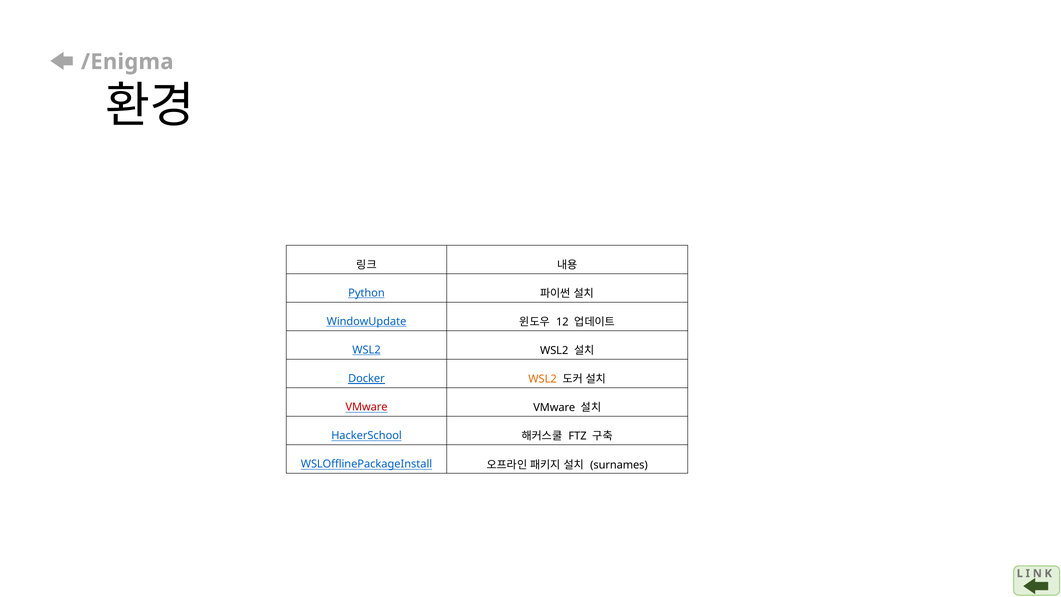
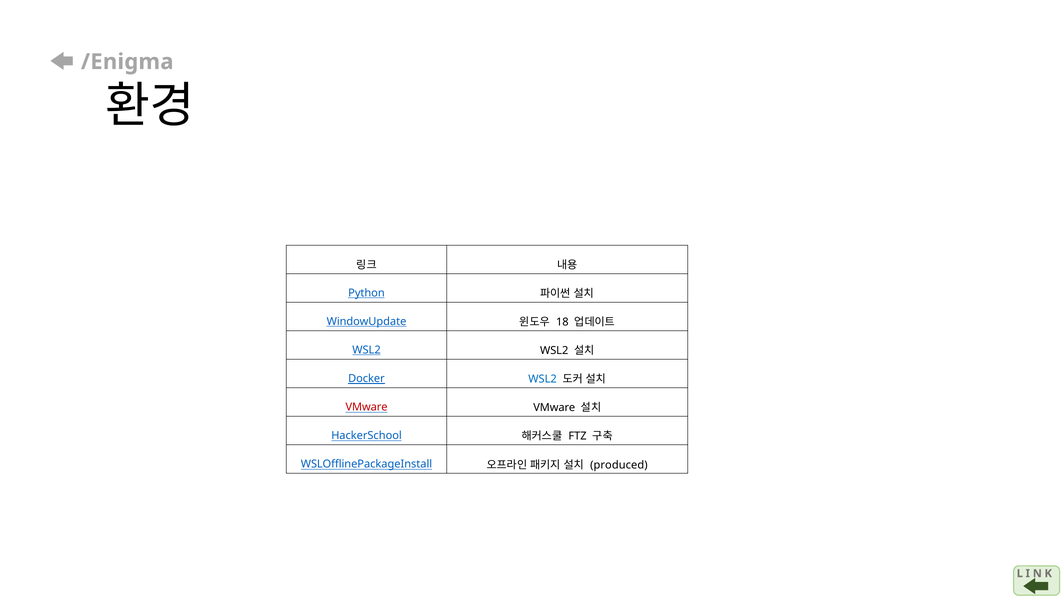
12: 12 -> 18
WSL2 at (543, 379) colour: orange -> blue
surnames: surnames -> produced
